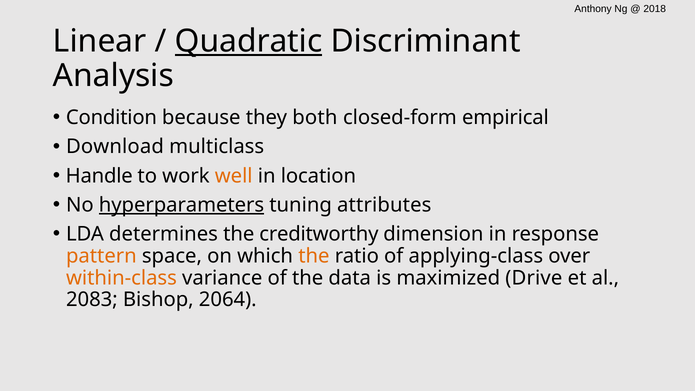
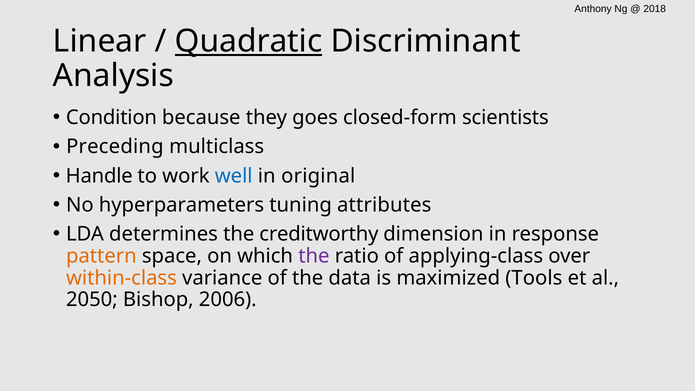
both: both -> goes
empirical: empirical -> scientists
Download: Download -> Preceding
well colour: orange -> blue
location: location -> original
hyperparameters underline: present -> none
the at (314, 256) colour: orange -> purple
Drive: Drive -> Tools
2083: 2083 -> 2050
2064: 2064 -> 2006
